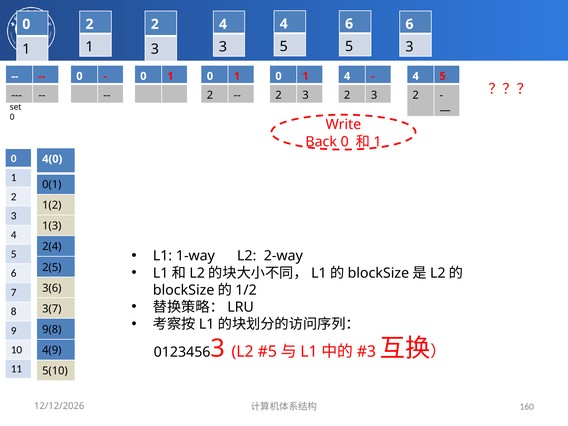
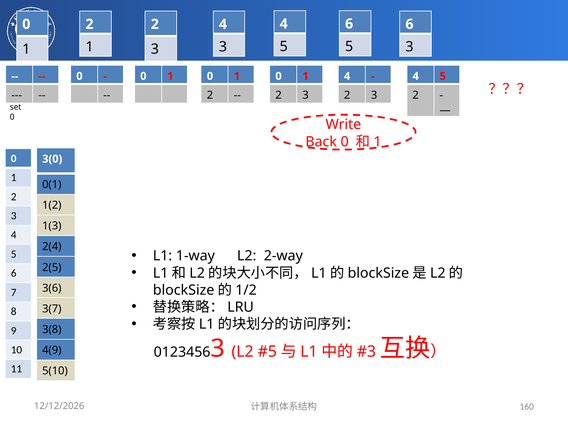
4(0: 4(0 -> 3(0
9(8: 9(8 -> 3(8
